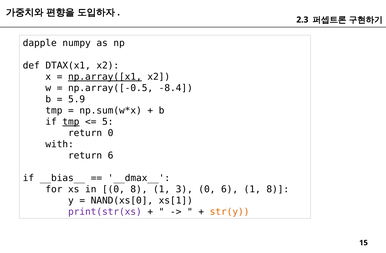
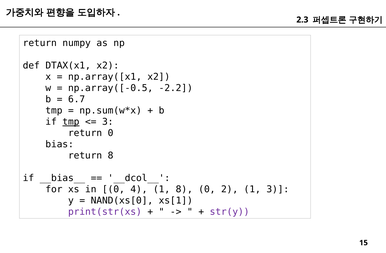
dapple at (40, 43): dapple -> return
np.array([x1 underline: present -> none
-8.4: -8.4 -> -2.2
5.9: 5.9 -> 6.7
5 at (108, 122): 5 -> 3
with: with -> bias
return 6: 6 -> 8
__dmax__: __dmax__ -> __dcol__
0 8: 8 -> 4
1 3: 3 -> 8
0 6: 6 -> 2
1 8: 8 -> 3
str(y colour: orange -> purple
